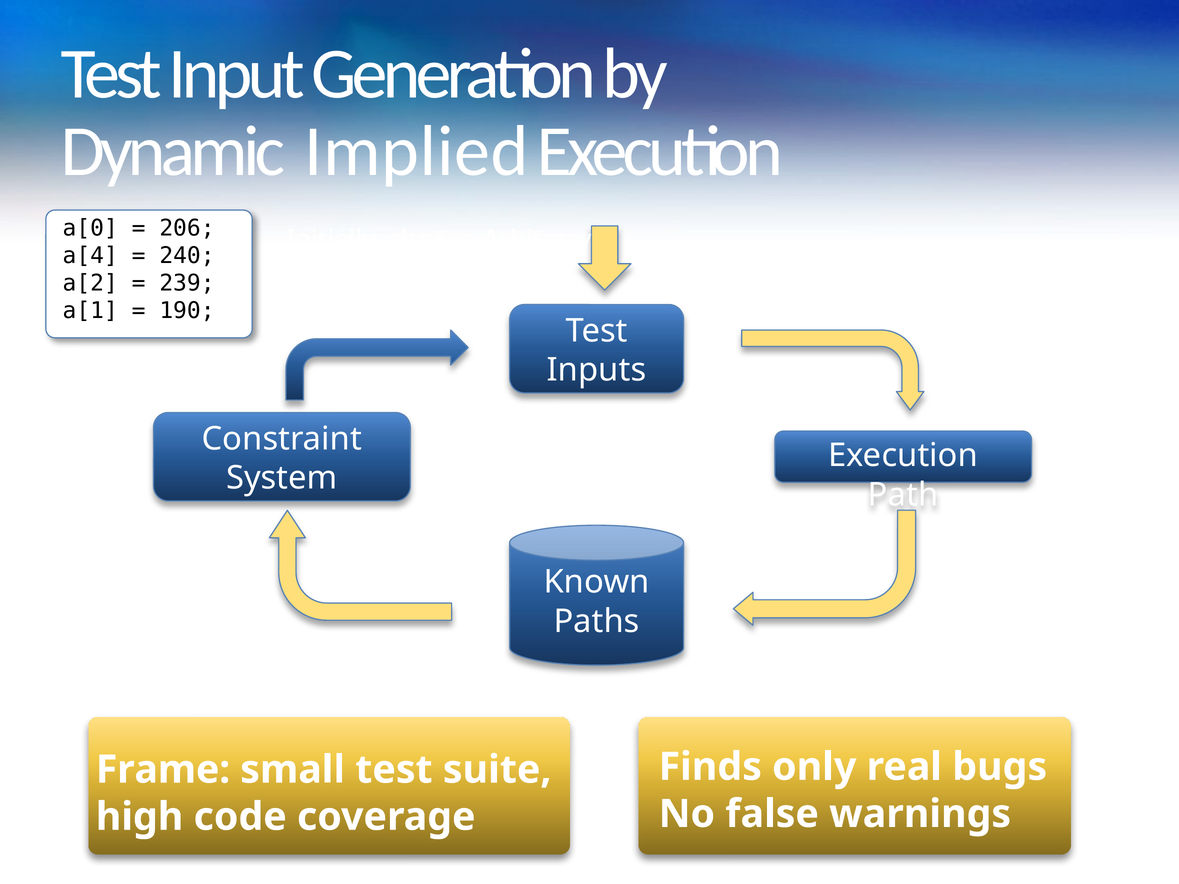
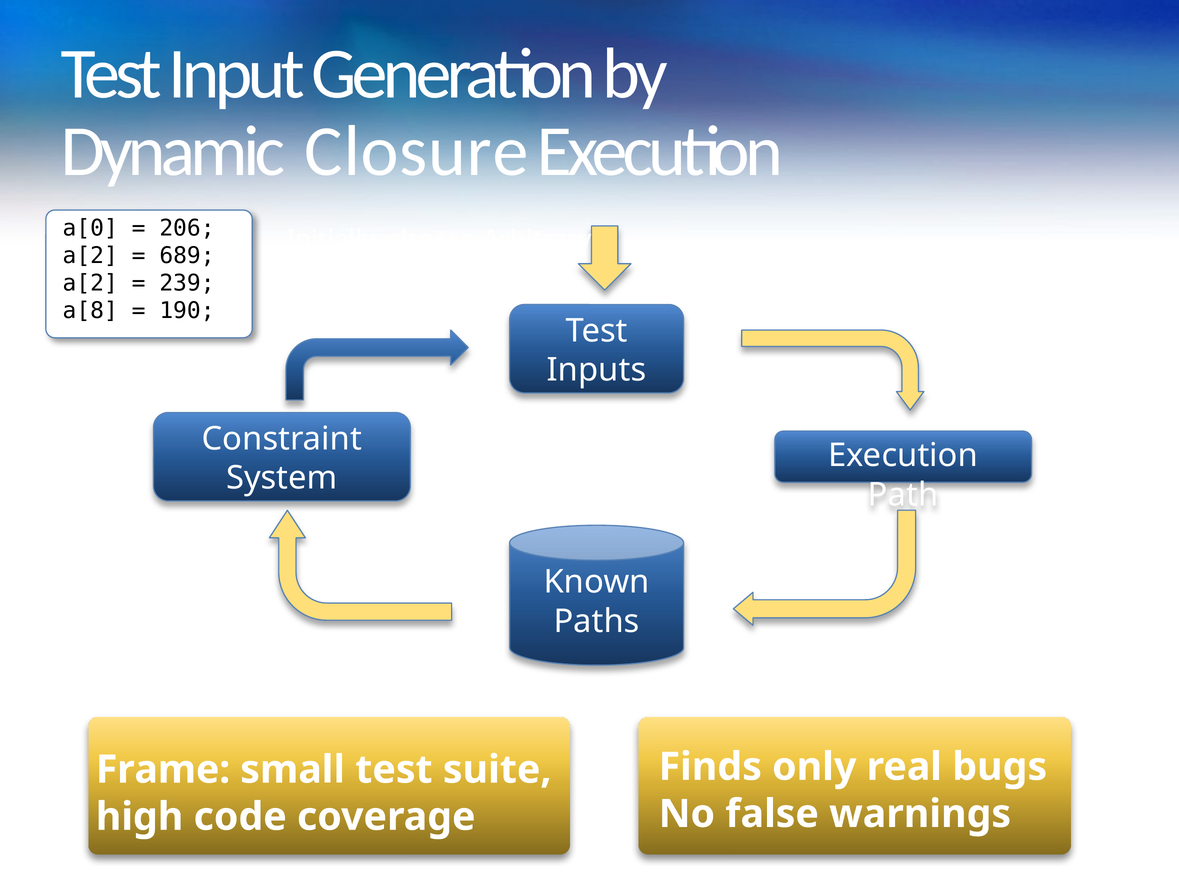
Implied: Implied -> Closure
a[4 at (90, 256): a[4 -> a[2
240: 240 -> 689
a[1: a[1 -> a[8
